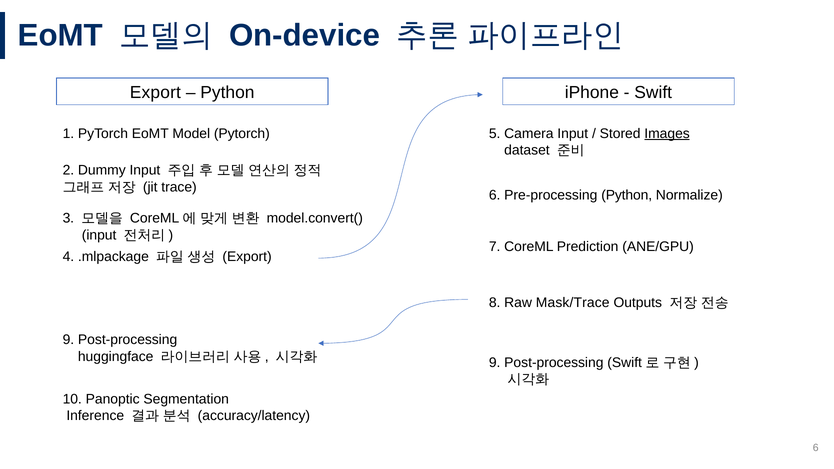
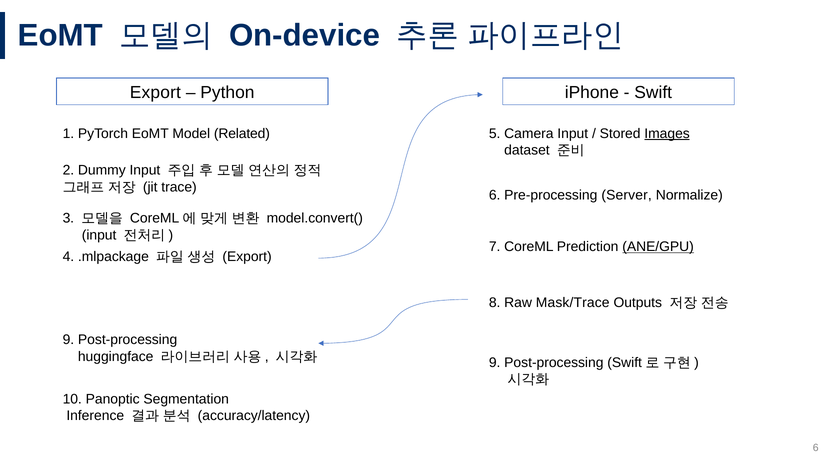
Model Pytorch: Pytorch -> Related
Pre-processing Python: Python -> Server
ANE/GPU underline: none -> present
